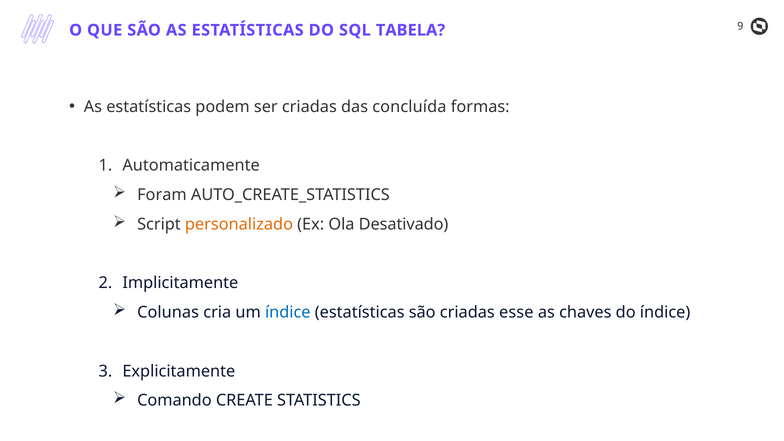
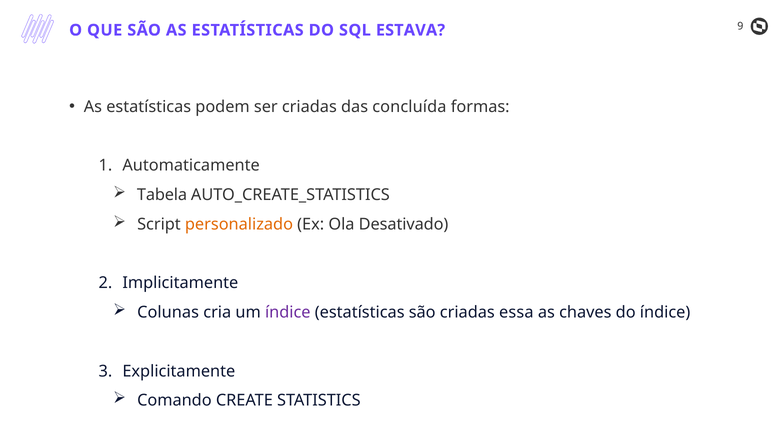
TABELA: TABELA -> ESTAVA
Foram: Foram -> Tabela
índice at (288, 312) colour: blue -> purple
esse: esse -> essa
